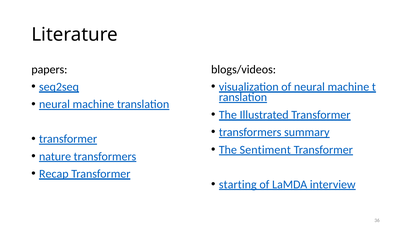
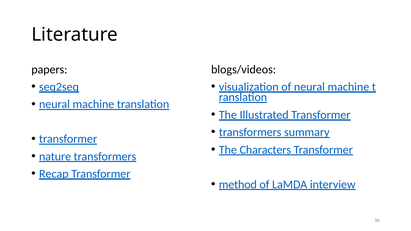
Sentiment: Sentiment -> Characters
starting: starting -> method
